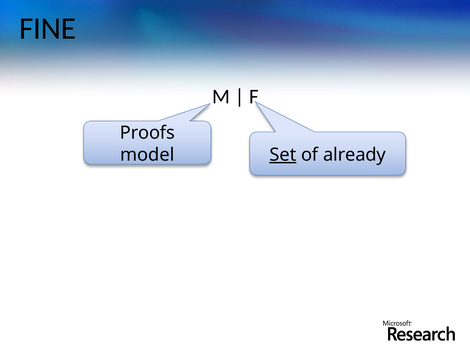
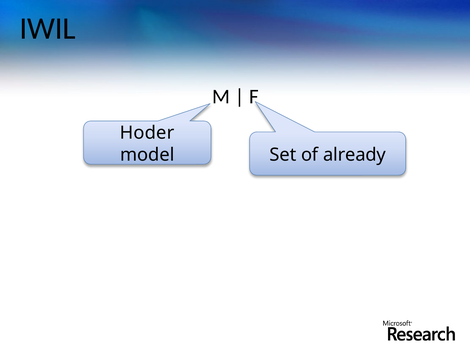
FINE: FINE -> IWIL
Proofs: Proofs -> Hoder
Set underline: present -> none
